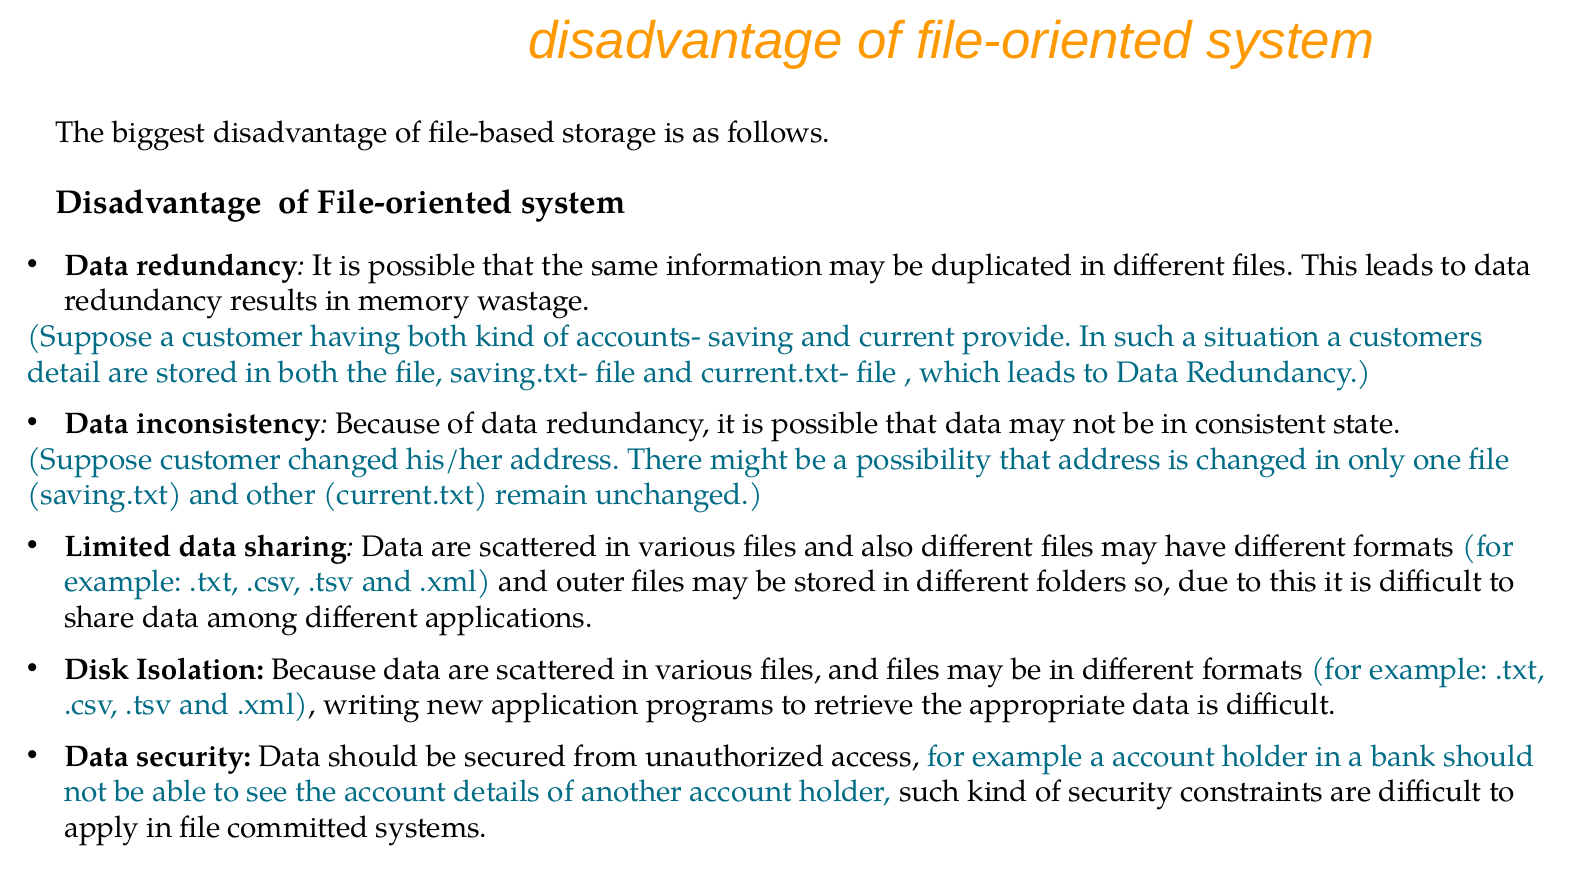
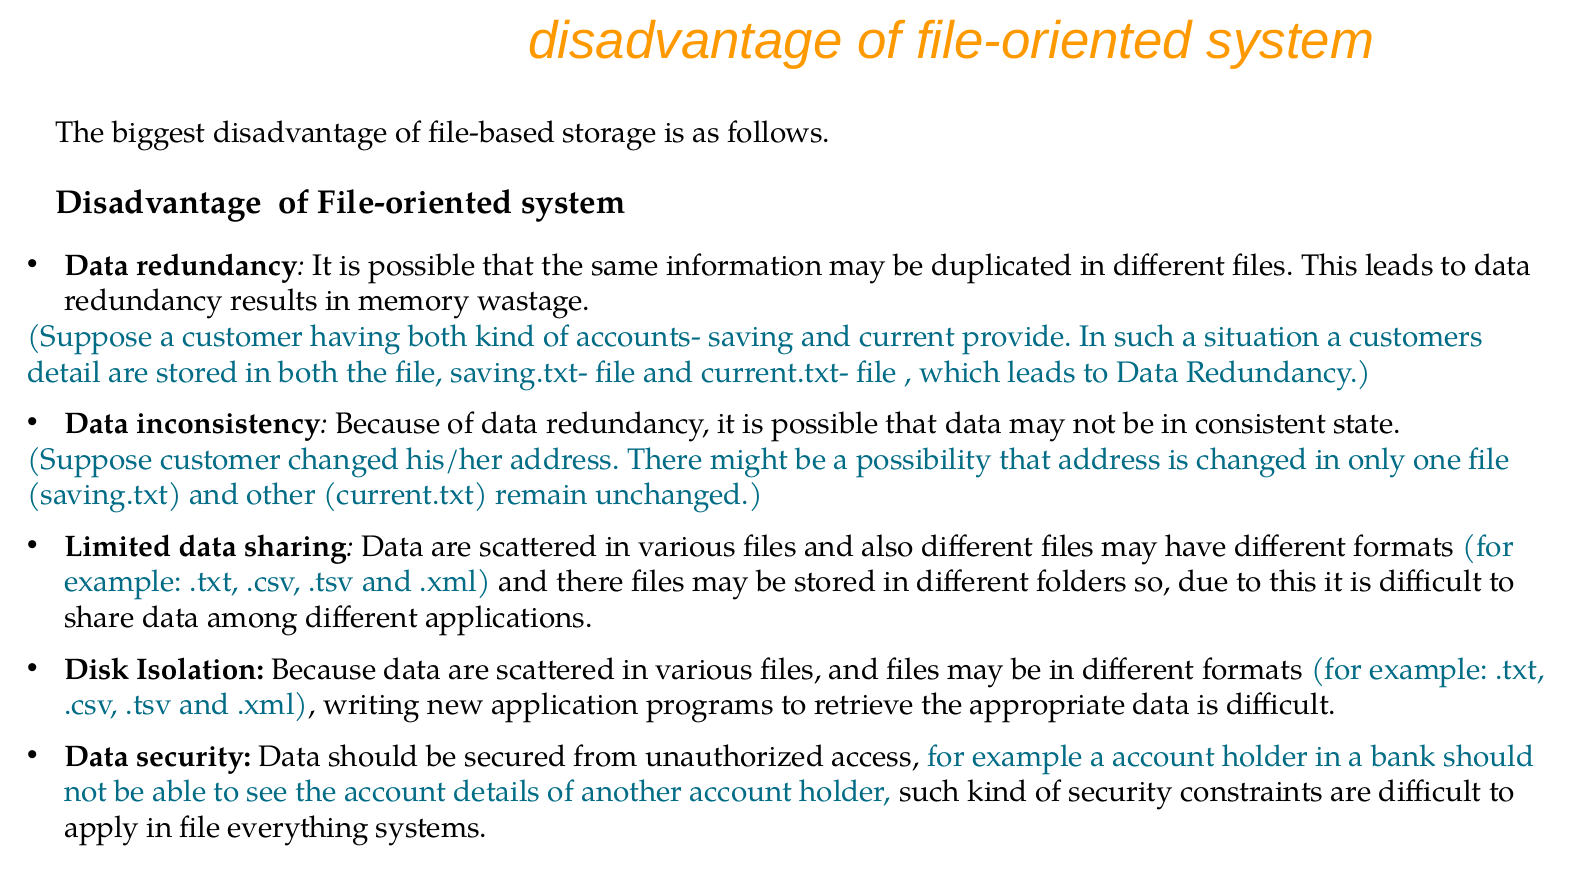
and outer: outer -> there
committed: committed -> everything
